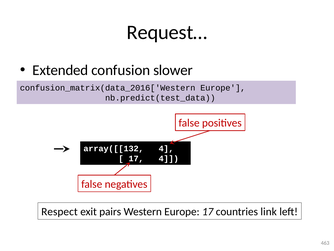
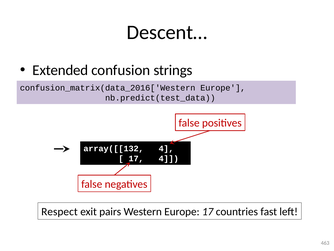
Request…: Request… -> Descent…
slower: slower -> strings
link: link -> fast
